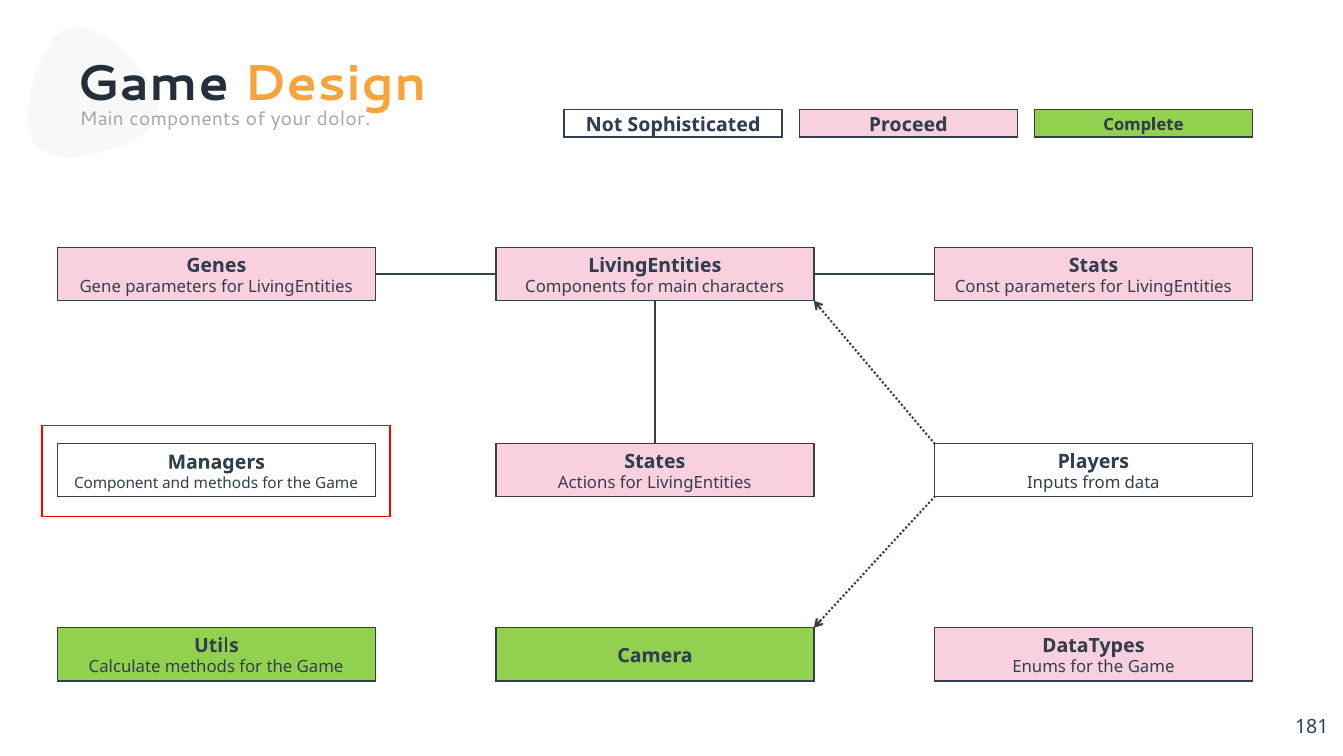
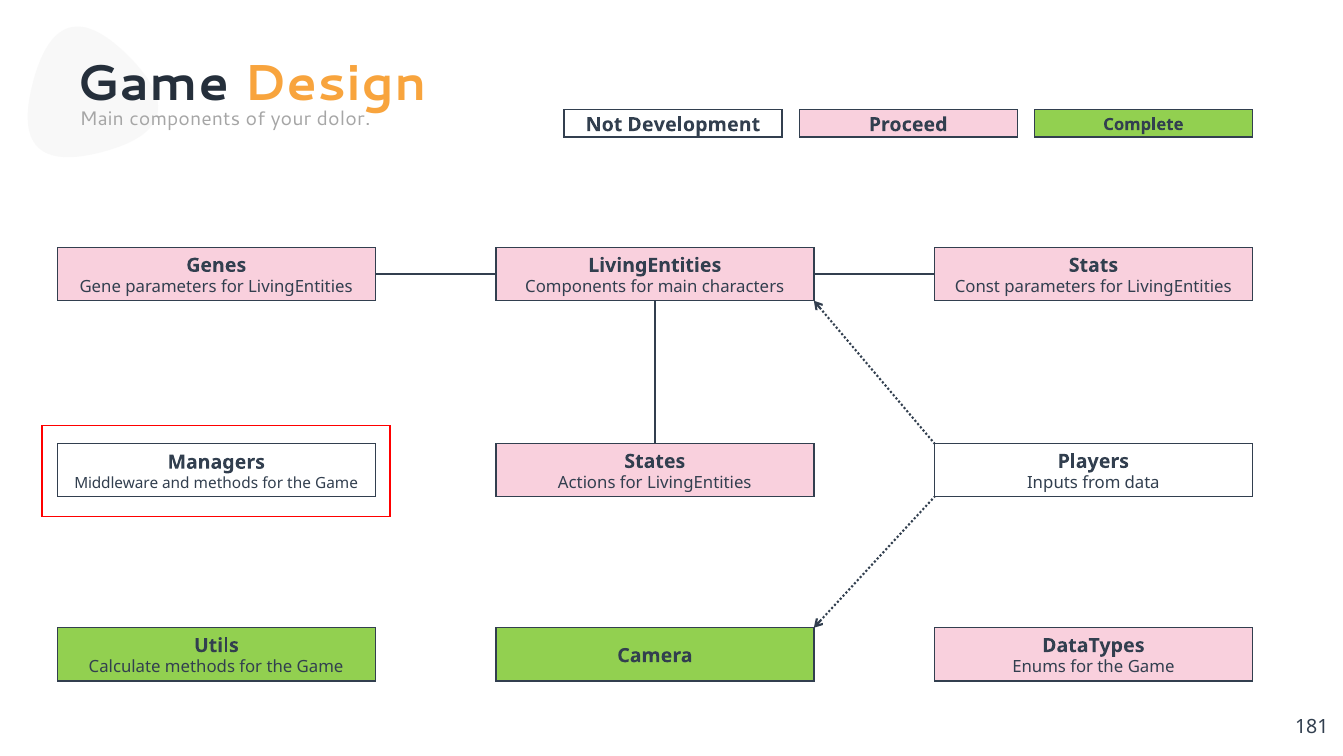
Sophisticated: Sophisticated -> Development
Component: Component -> Middleware
